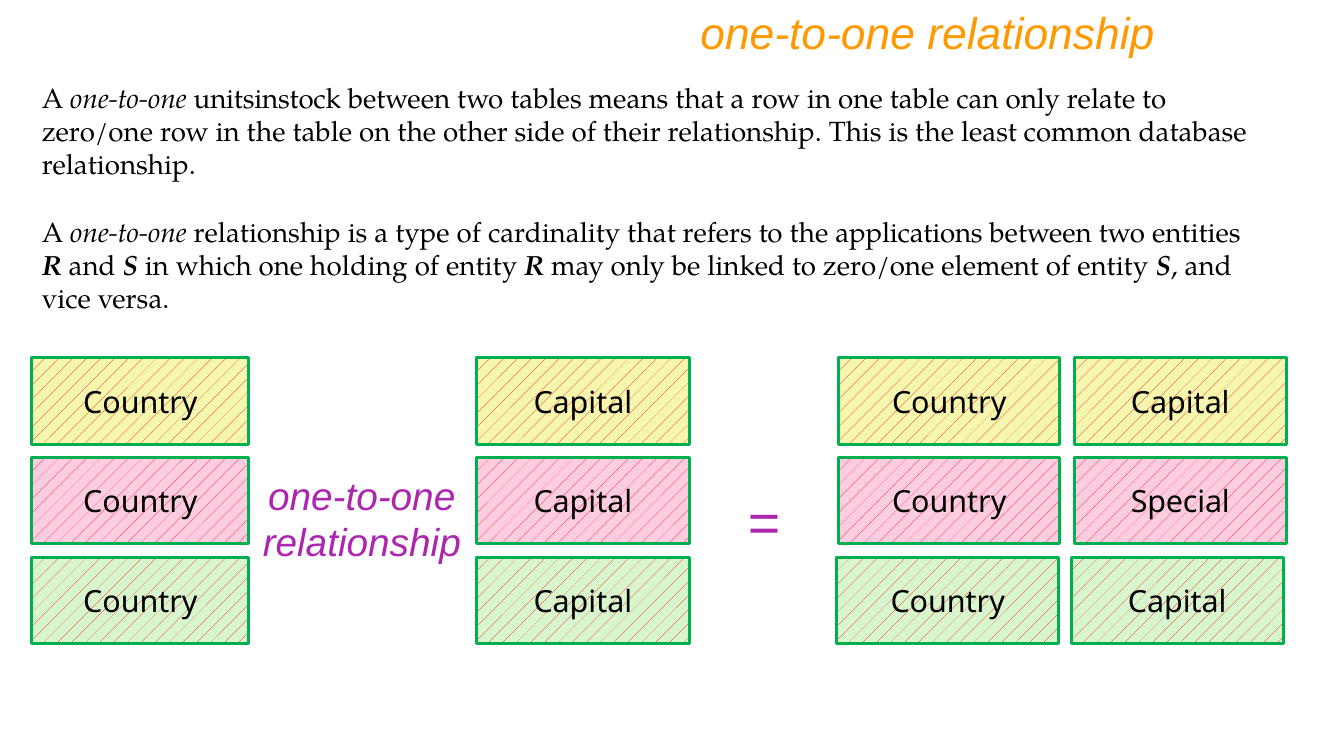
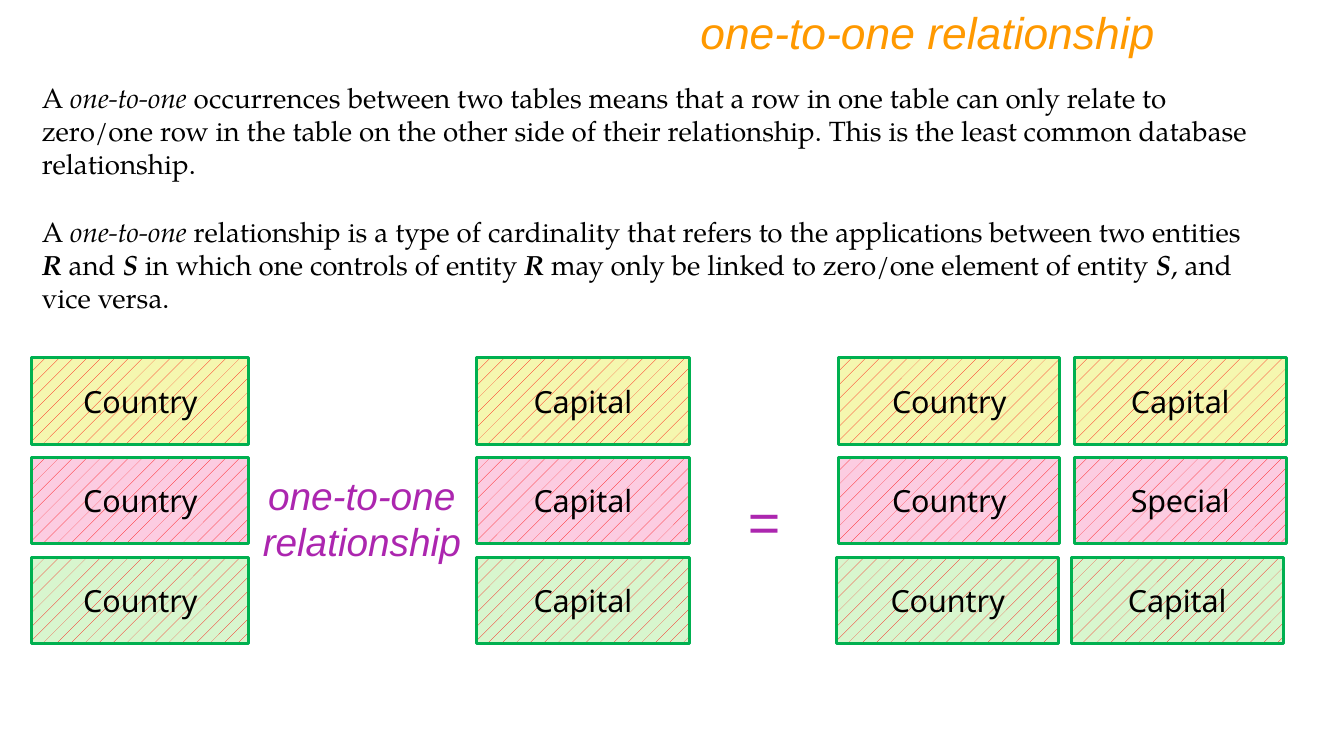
unitsinstock: unitsinstock -> occurrences
holding: holding -> controls
